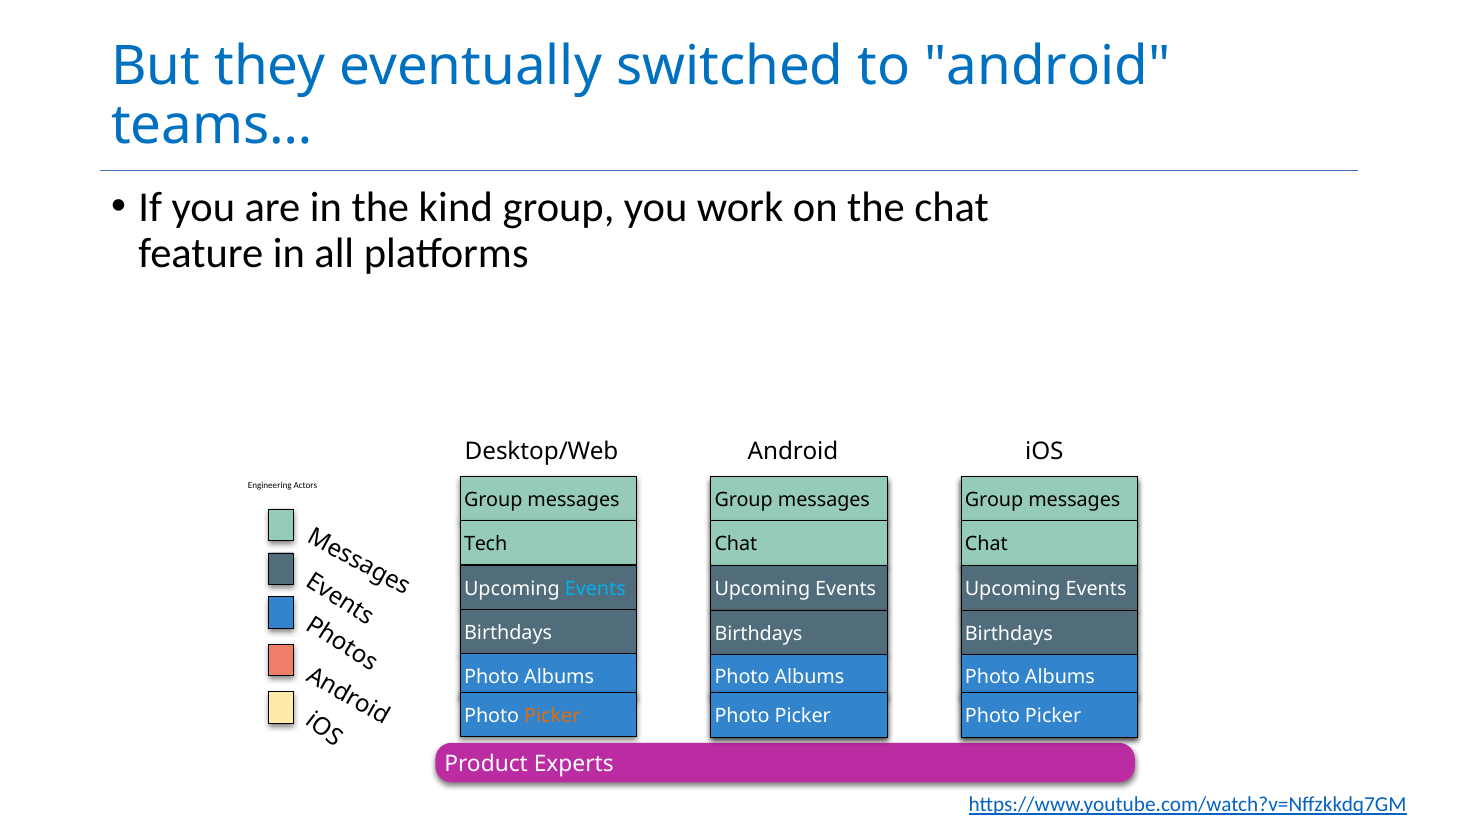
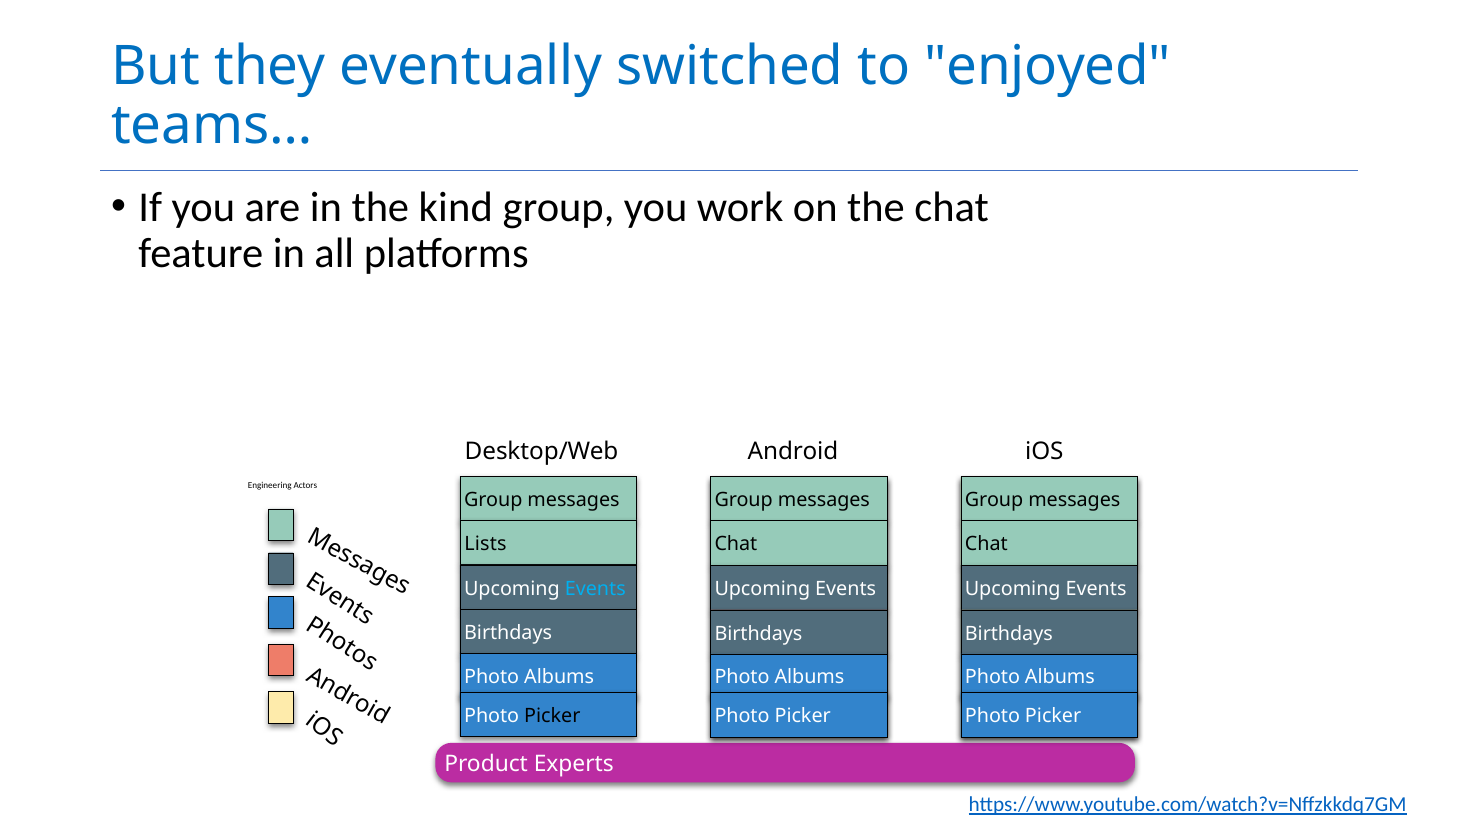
to android: android -> enjoyed
Tech: Tech -> Lists
Picker at (552, 716) colour: orange -> black
